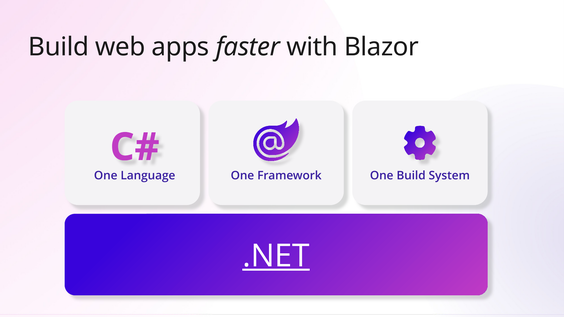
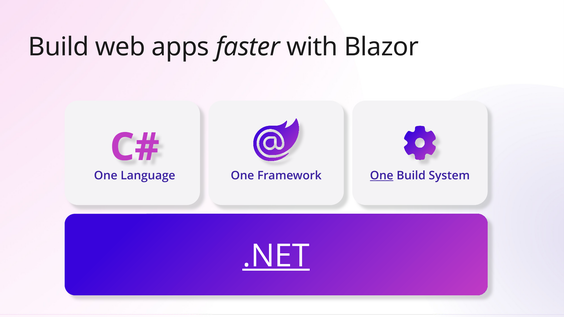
One at (382, 176) underline: none -> present
